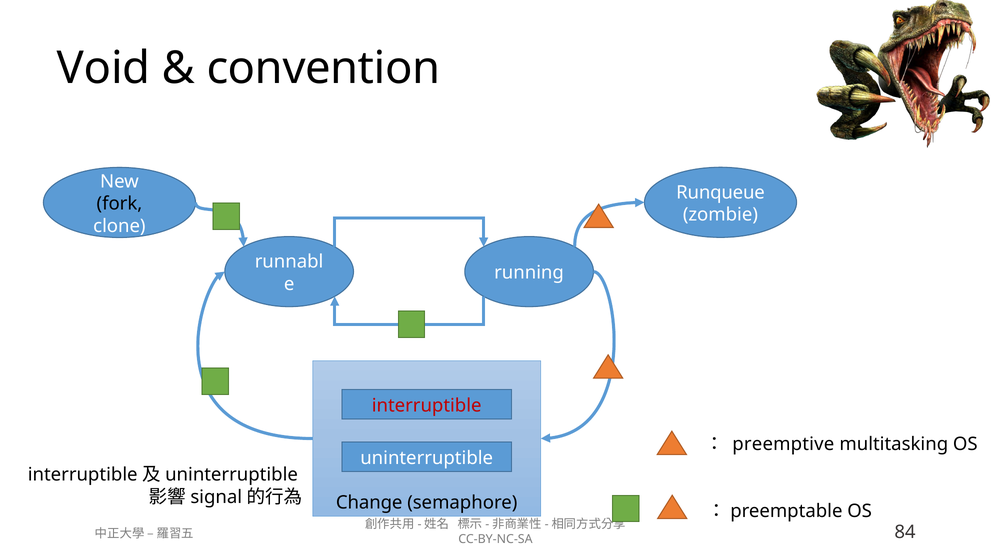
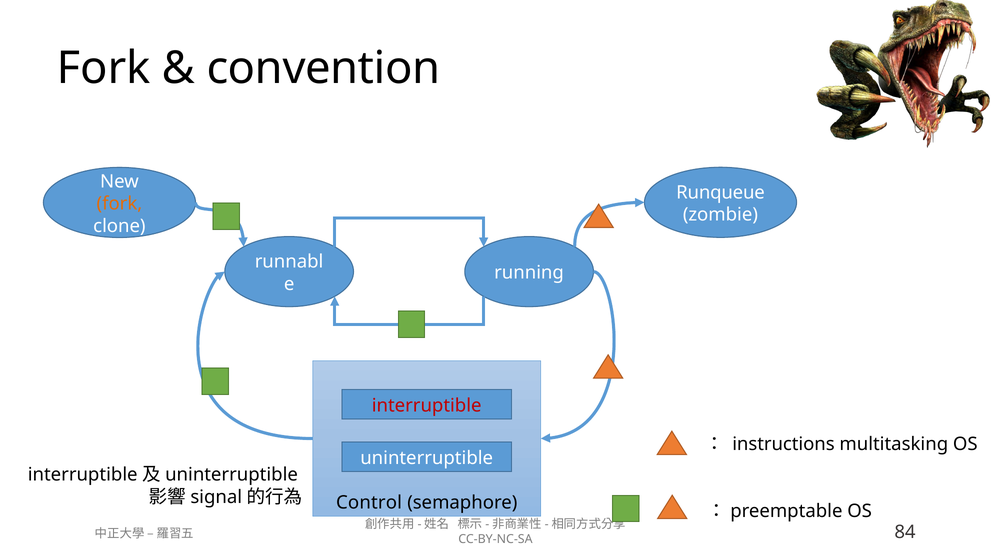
Void at (104, 68): Void -> Fork
fork at (119, 204) colour: black -> orange
preemptive: preemptive -> instructions
Change: Change -> Control
